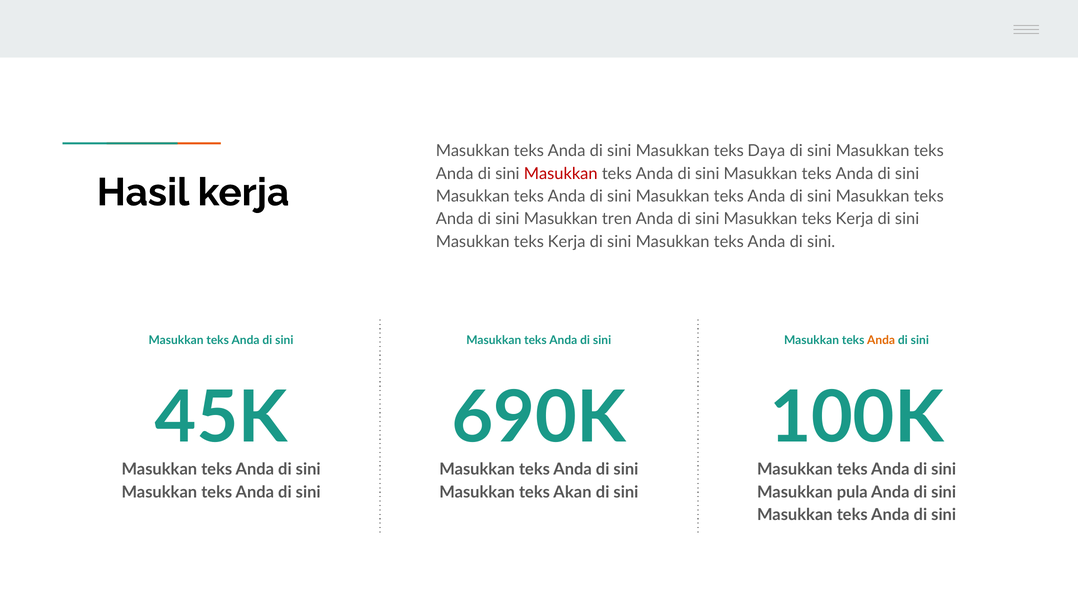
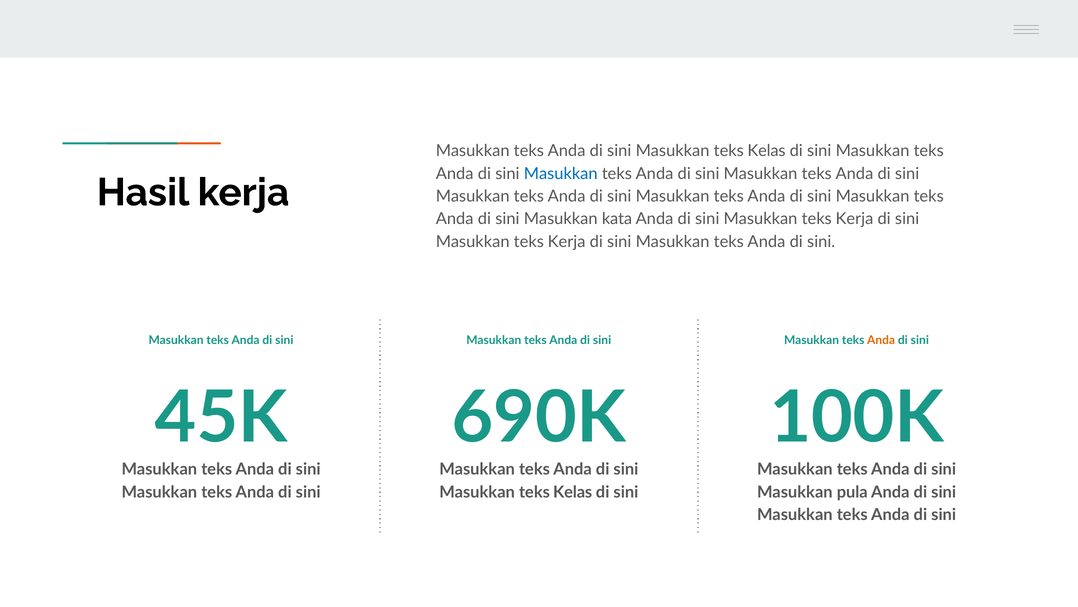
Daya at (766, 151): Daya -> Kelas
Masukkan at (561, 173) colour: red -> blue
tren: tren -> kata
Akan at (572, 492): Akan -> Kelas
